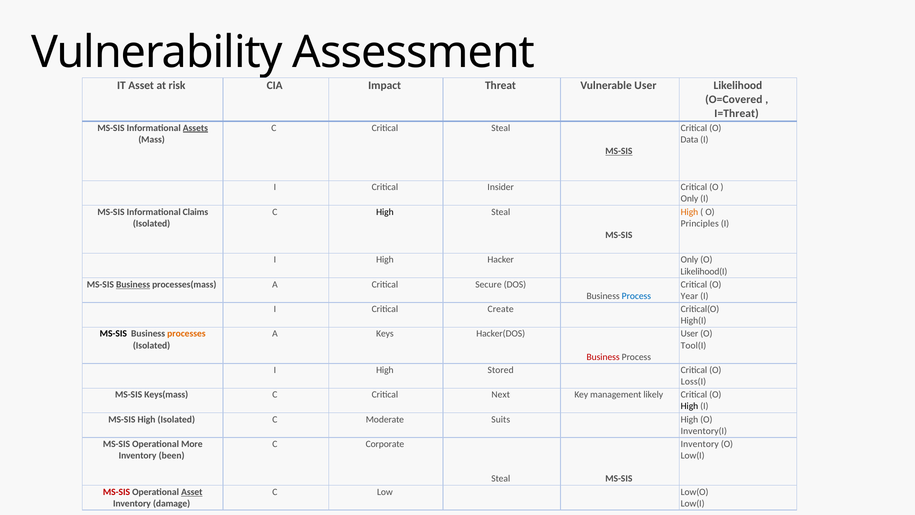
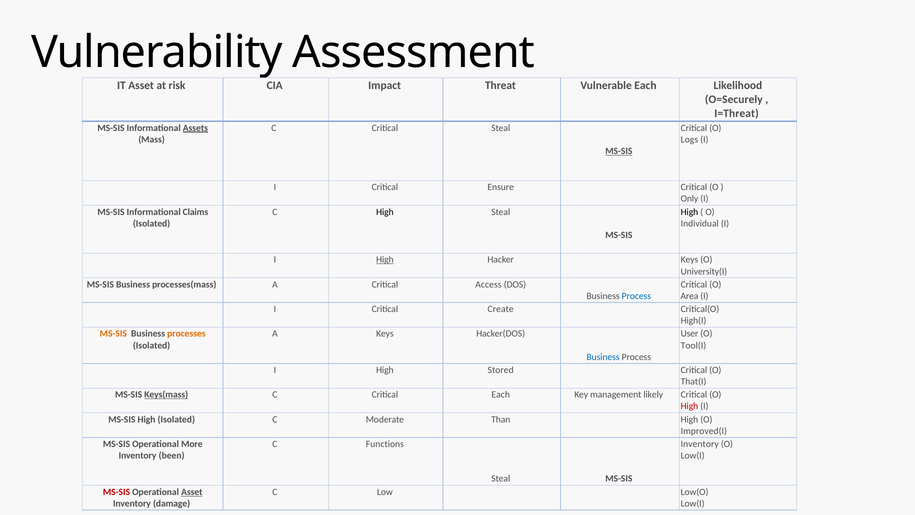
Vulnerable User: User -> Each
O=Covered: O=Covered -> O=Securely
Data: Data -> Logs
Insider: Insider -> Ensure
High at (689, 212) colour: orange -> black
Principles: Principles -> Individual
High at (385, 260) underline: none -> present
Hacker Only: Only -> Keys
Likelihood(I: Likelihood(I -> University(I
Business at (133, 284) underline: present -> none
Secure: Secure -> Access
Year: Year -> Area
MS-SIS at (113, 334) colour: black -> orange
Business at (603, 357) colour: red -> blue
Loss(I: Loss(I -> That(I
Keys(mass underline: none -> present
Critical Next: Next -> Each
High at (689, 406) colour: black -> red
Suits: Suits -> Than
Inventory(I: Inventory(I -> Improved(I
Corporate: Corporate -> Functions
